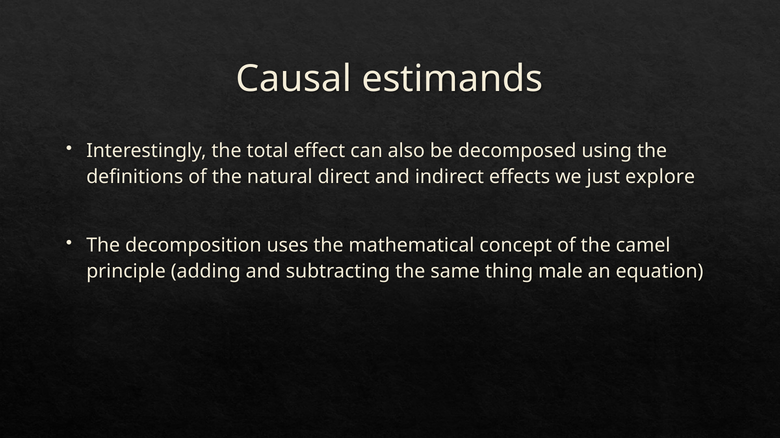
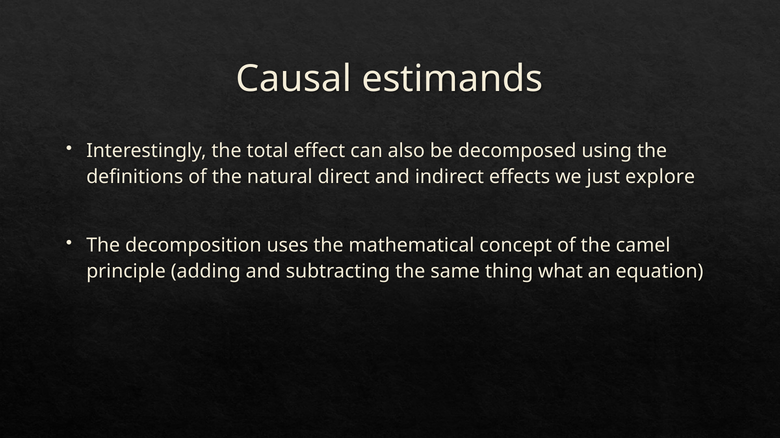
male: male -> what
